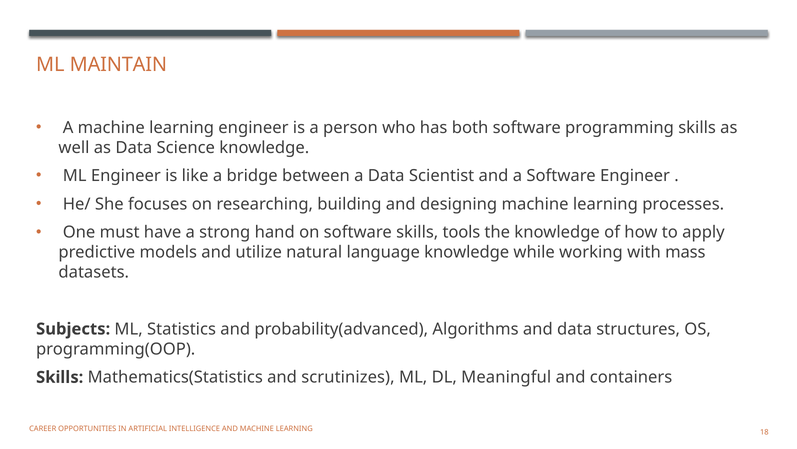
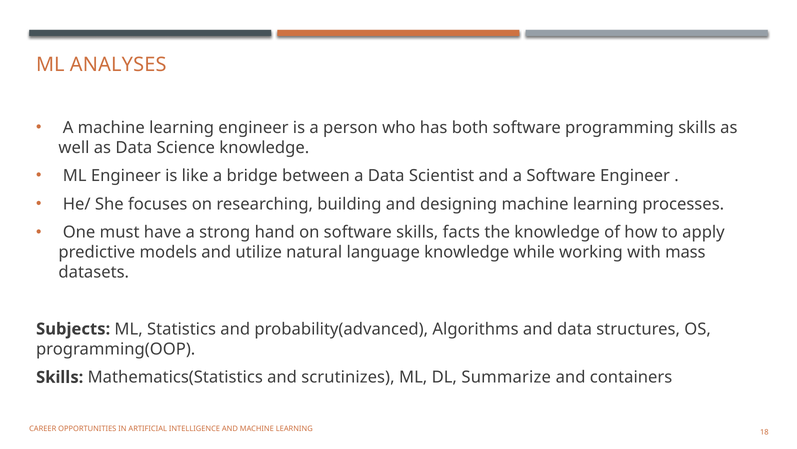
MAINTAIN: MAINTAIN -> ANALYSES
tools: tools -> facts
Meaningful: Meaningful -> Summarize
